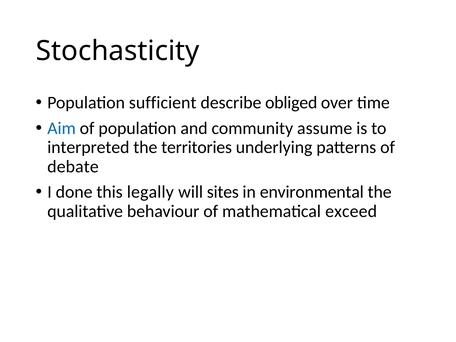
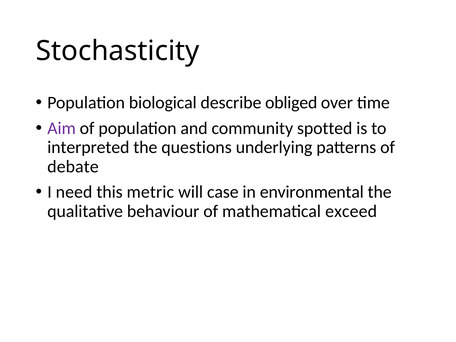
sufficient: sufficient -> biological
Aim colour: blue -> purple
assume: assume -> spotted
territories: territories -> questions
done: done -> need
legally: legally -> metric
sites: sites -> case
